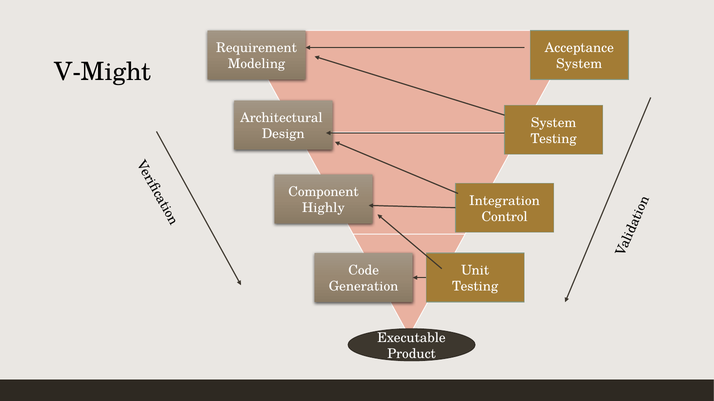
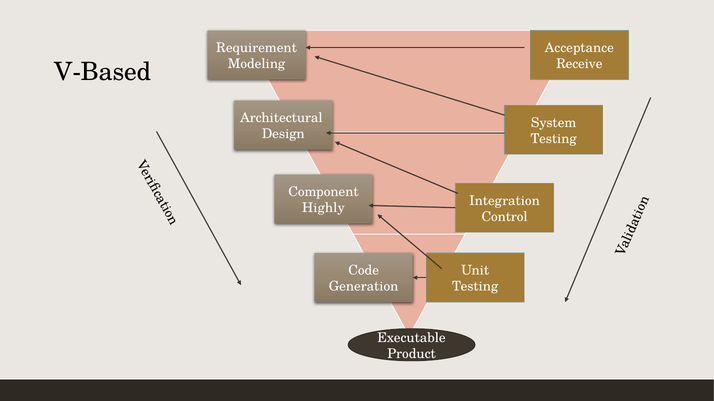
System at (579, 64): System -> Receive
V-Might: V-Might -> V-Based
